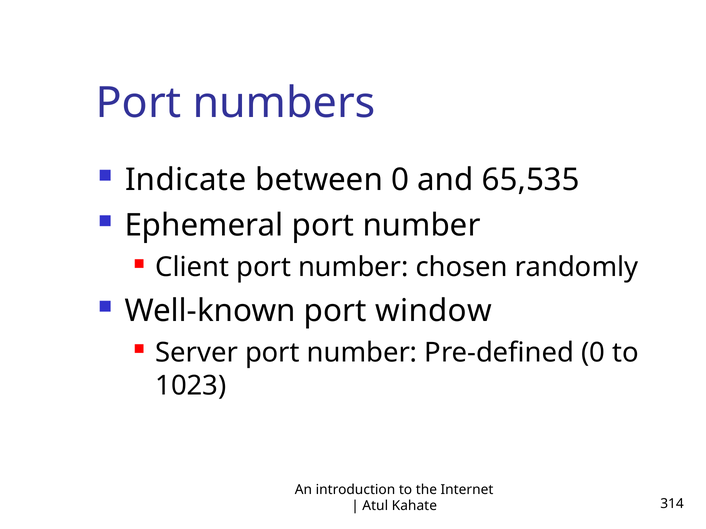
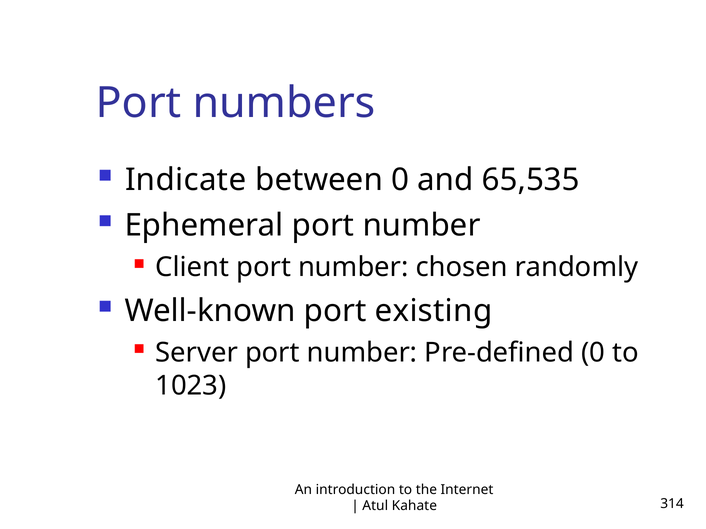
window: window -> existing
